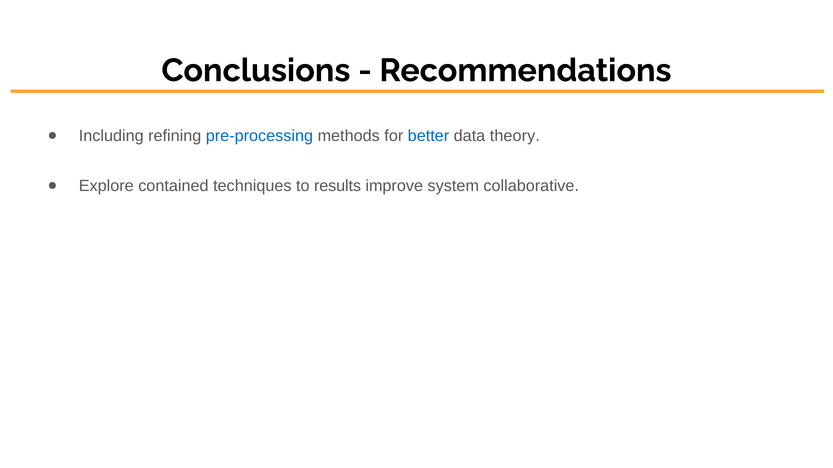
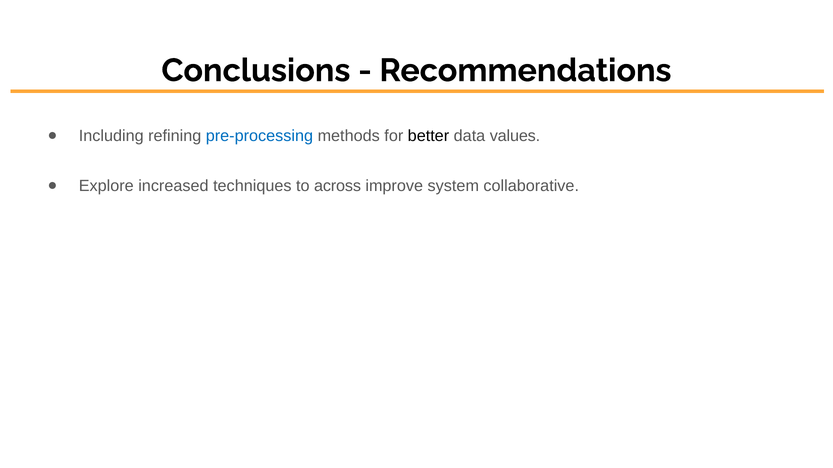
better colour: blue -> black
theory: theory -> values
contained: contained -> increased
results: results -> across
